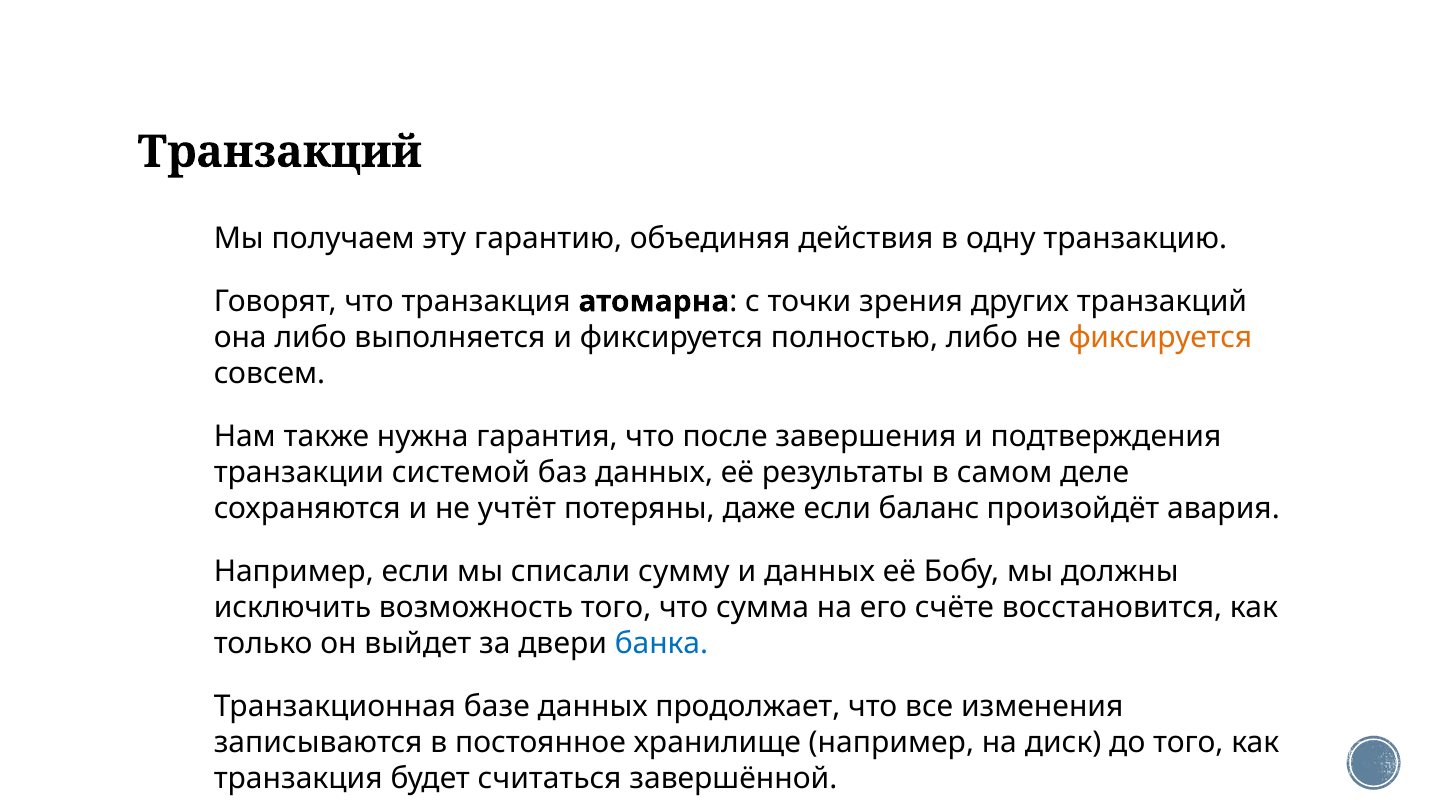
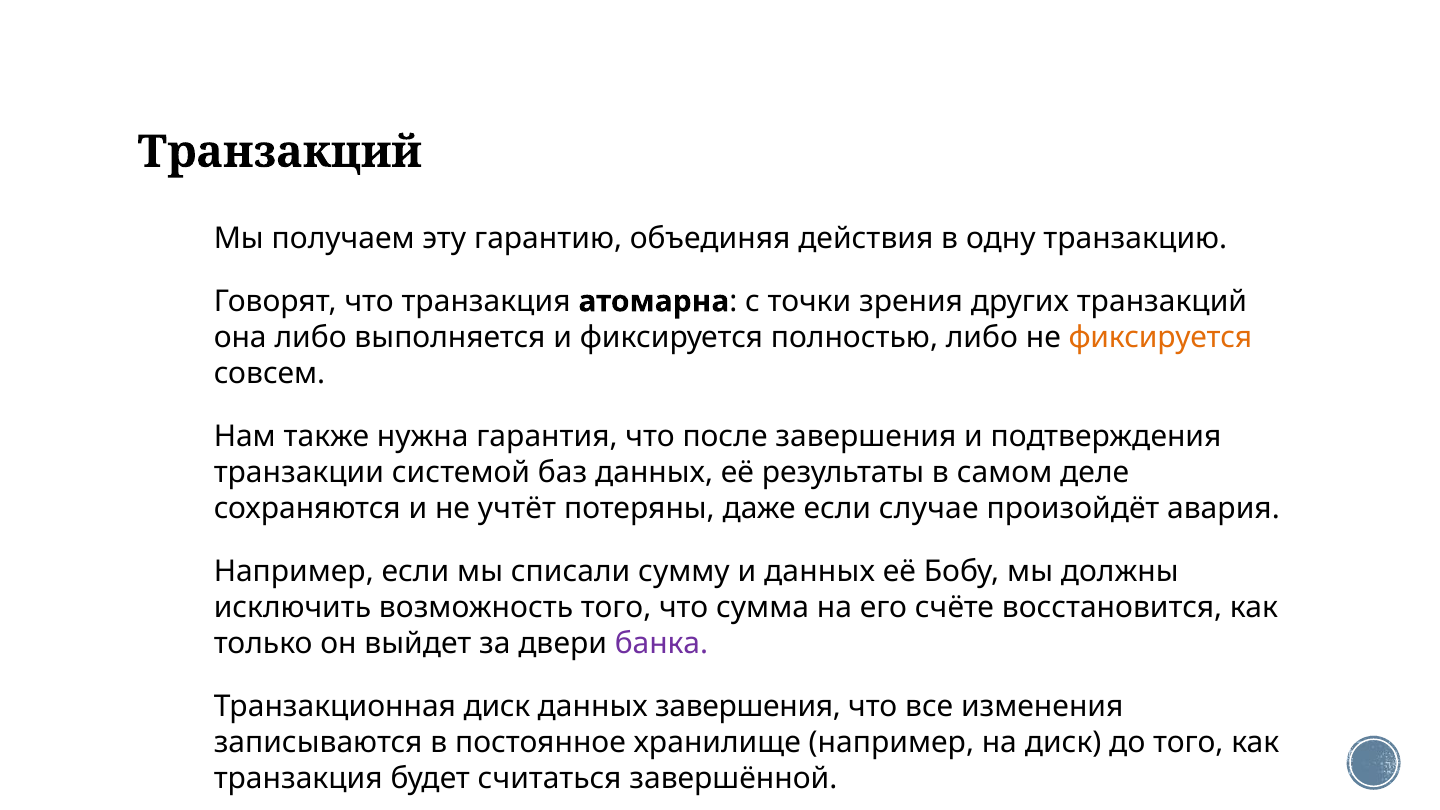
баланс: баланс -> случае
банка colour: blue -> purple
Транзакционная базе: базе -> диск
данных продолжает: продолжает -> завершения
